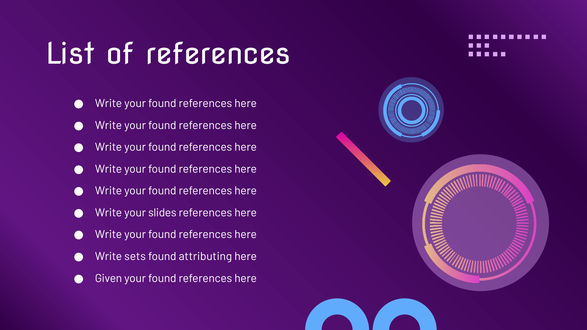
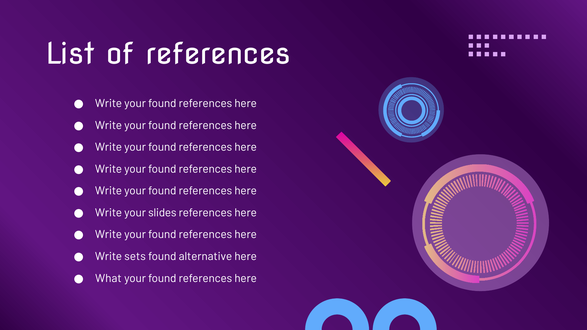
attributing: attributing -> alternative
Given: Given -> What
